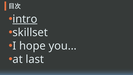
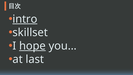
hope underline: none -> present
